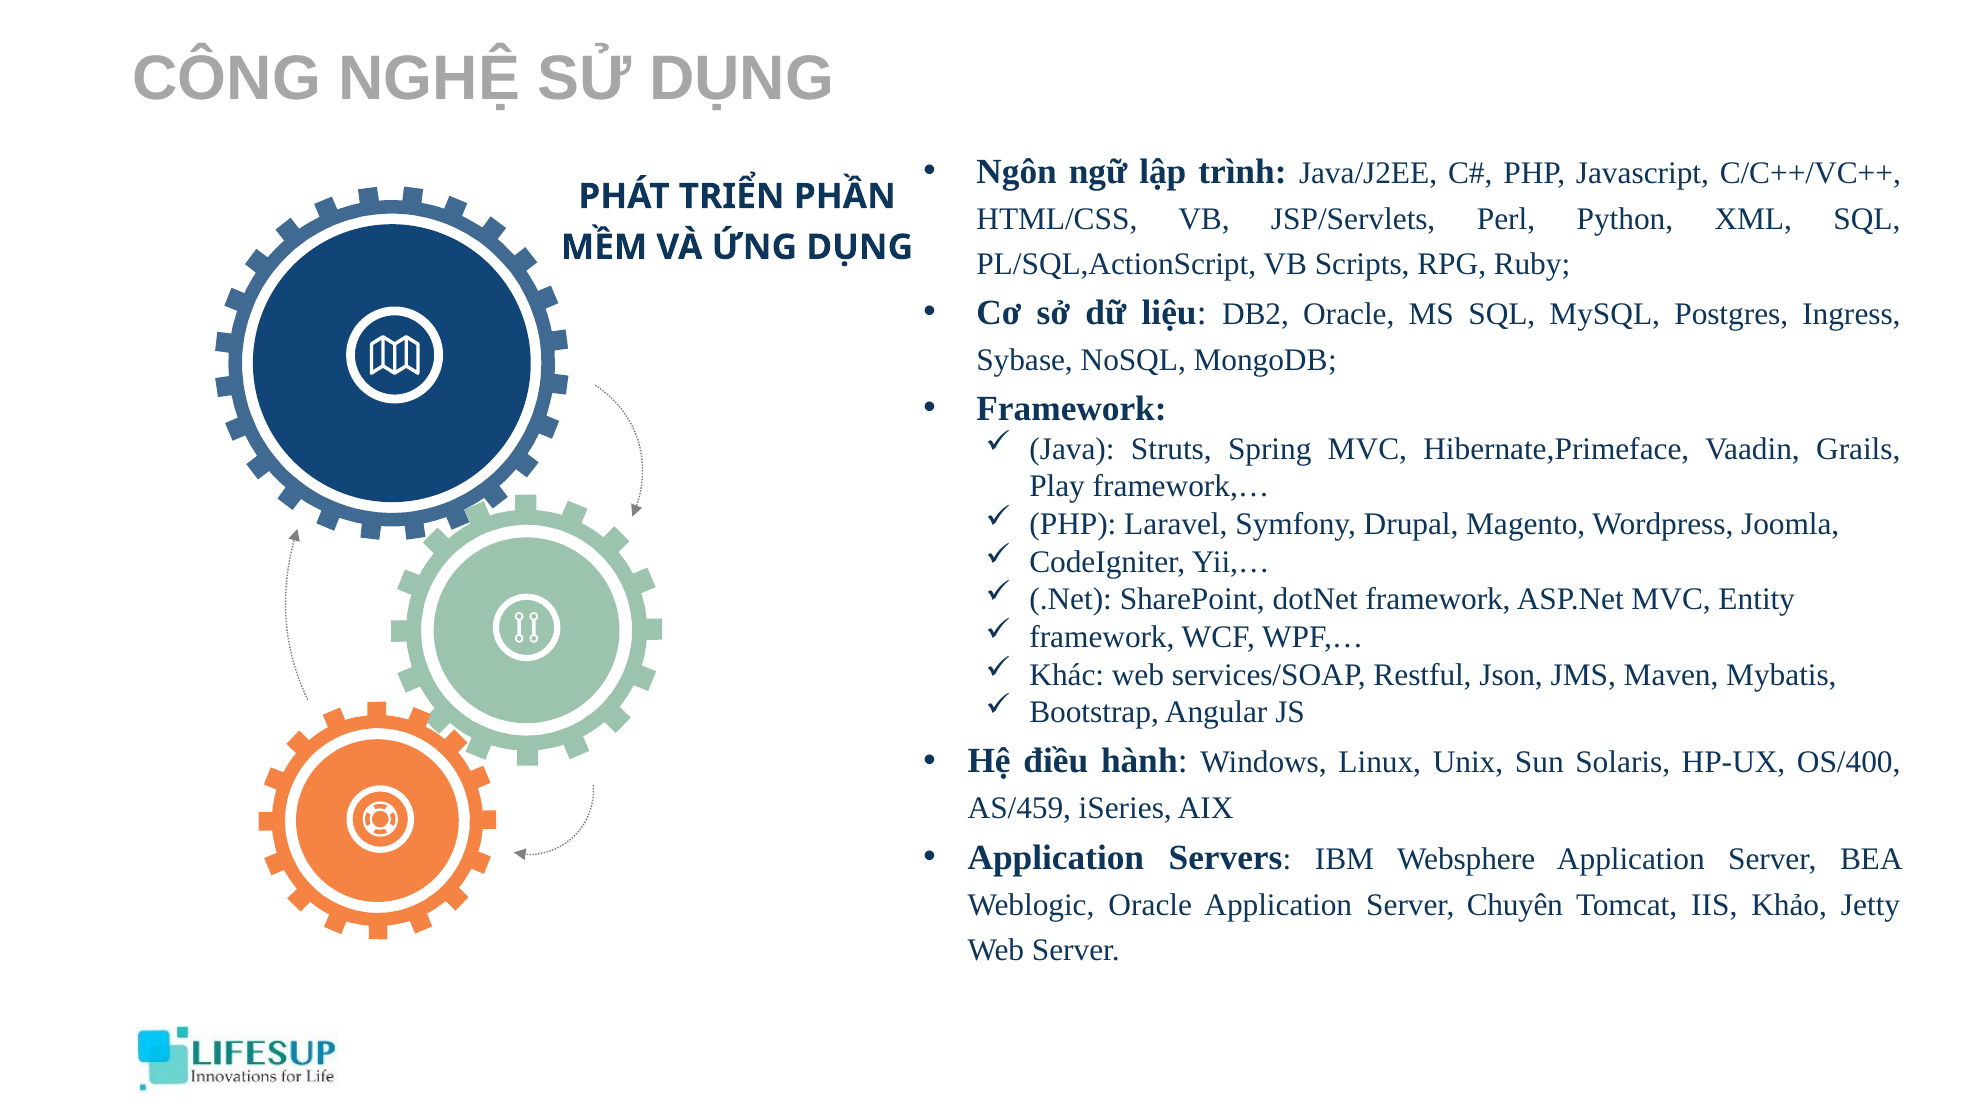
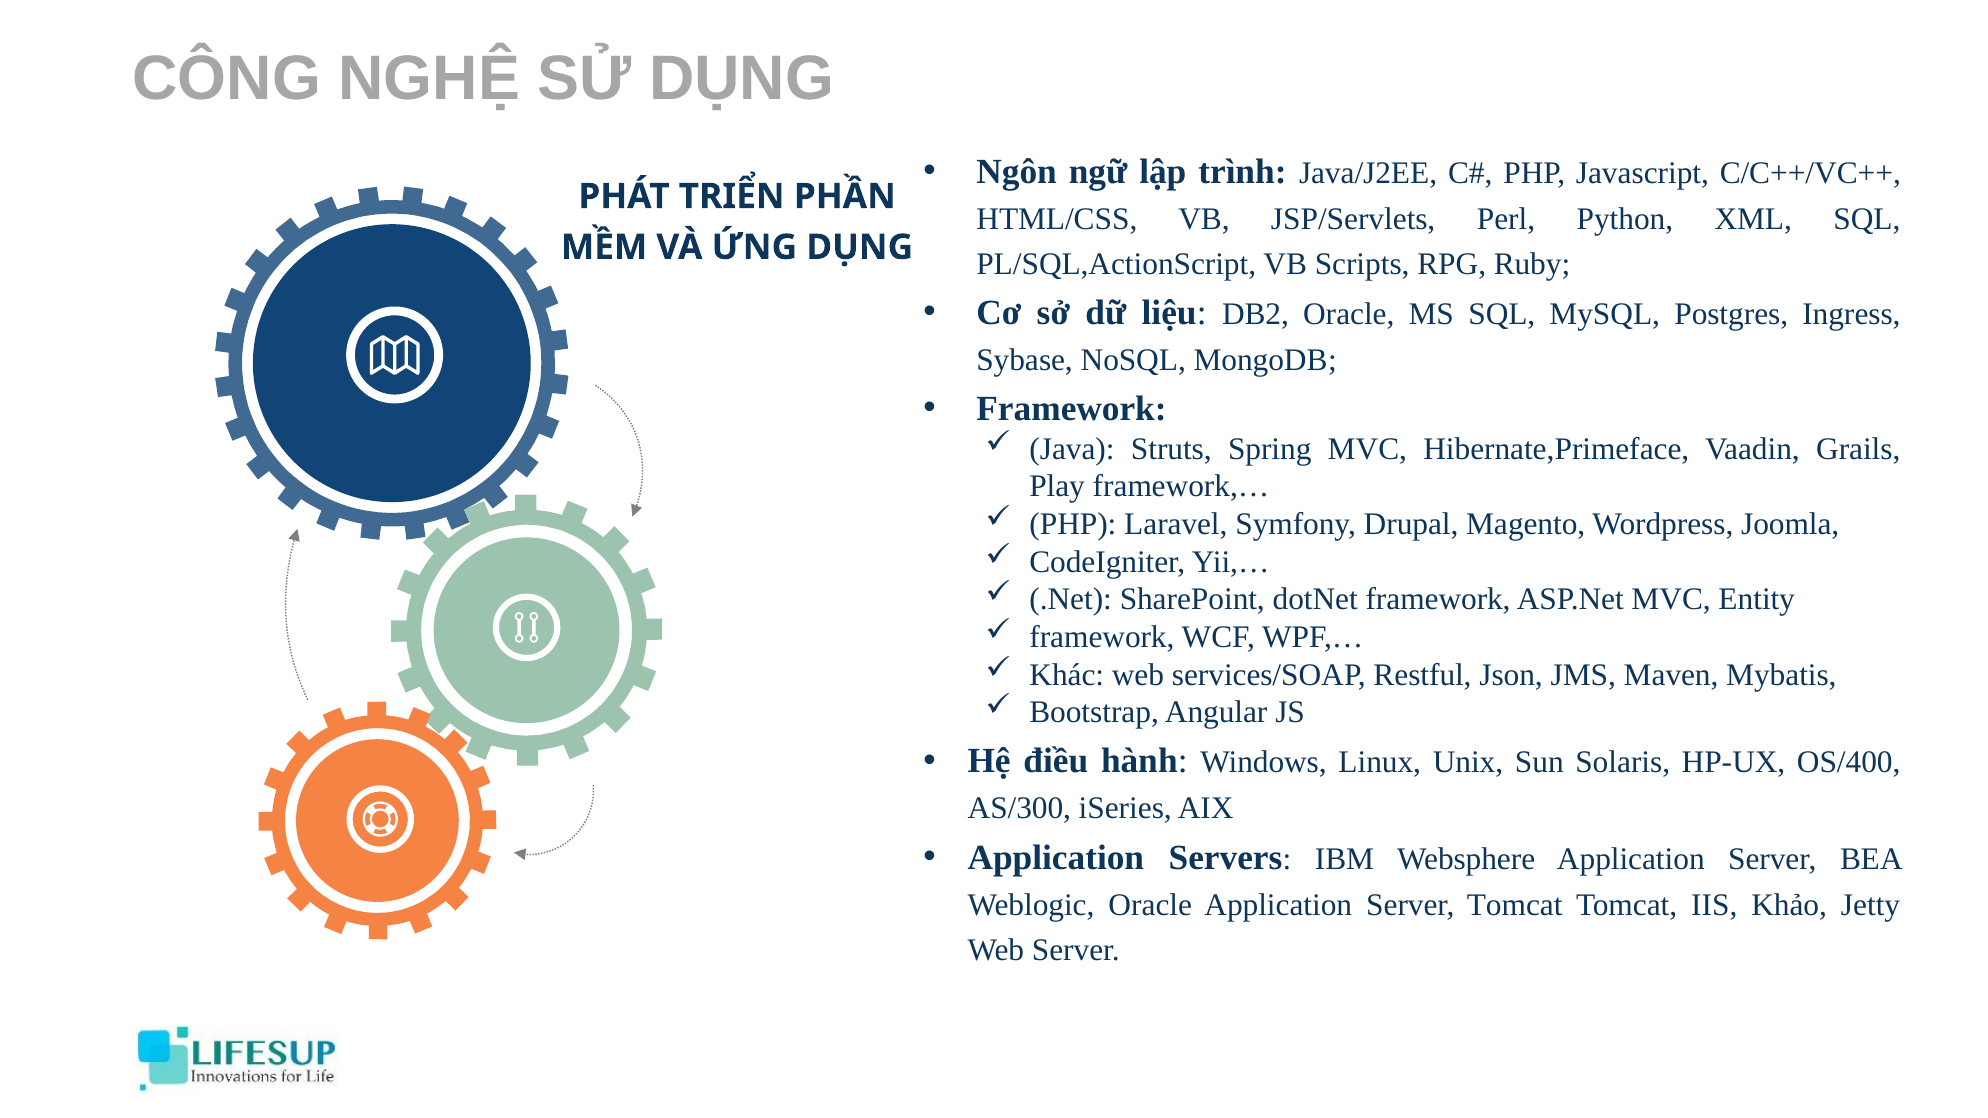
AS/459: AS/459 -> AS/300
Server Chuyên: Chuyên -> Tomcat
